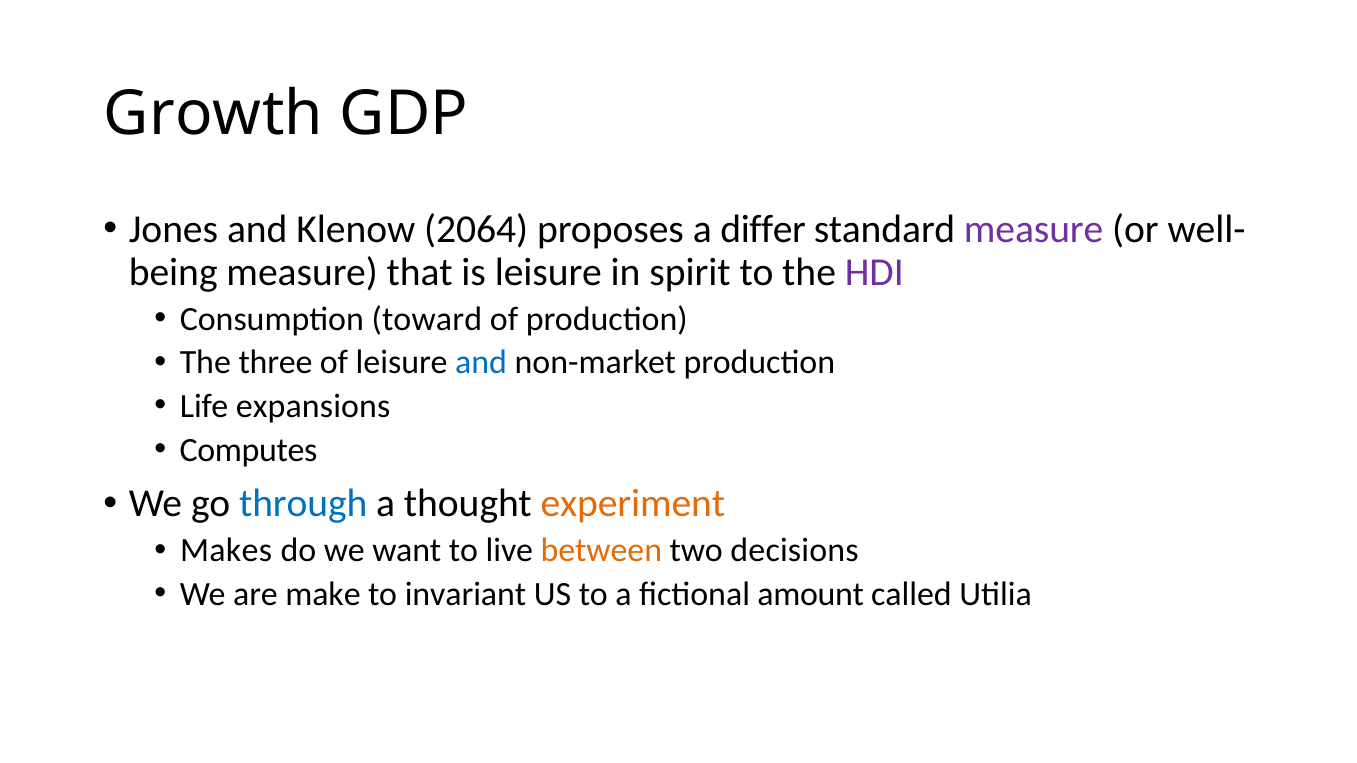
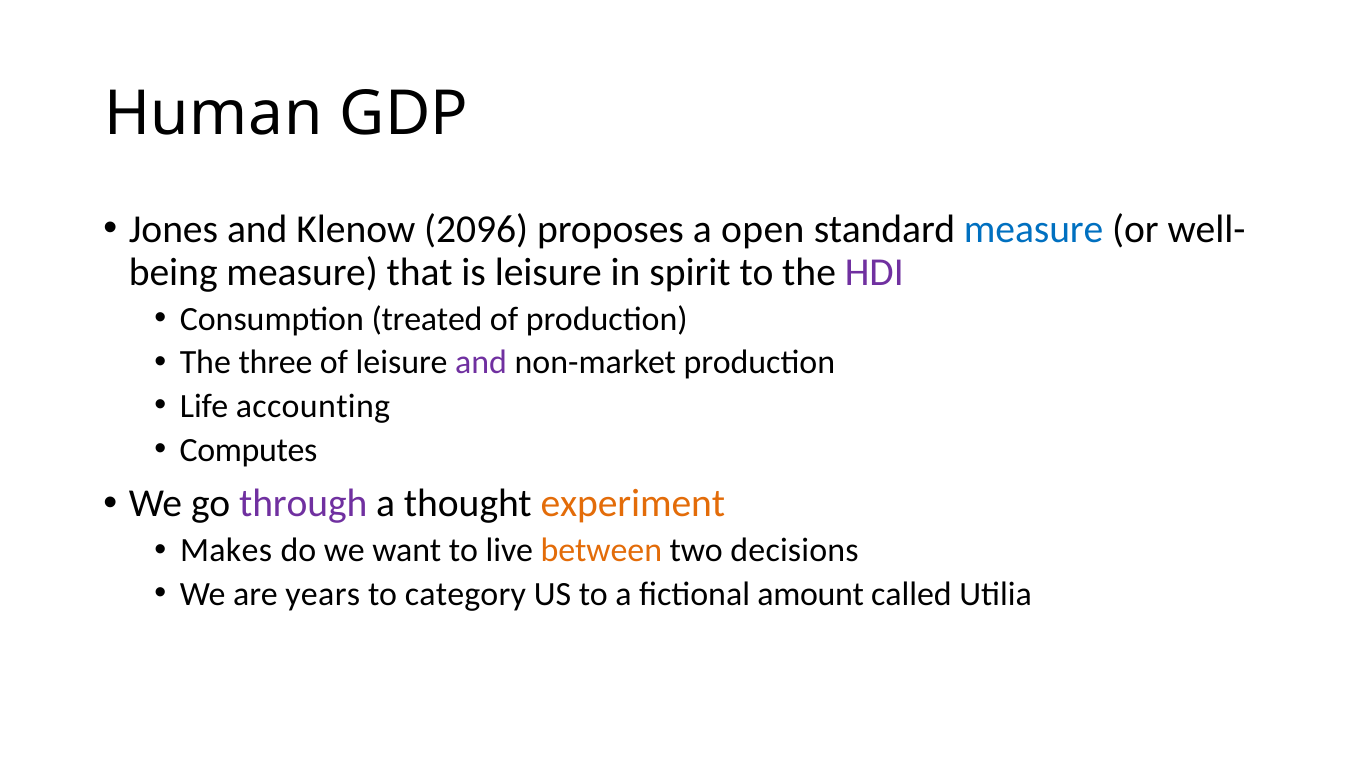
Growth: Growth -> Human
2064: 2064 -> 2096
differ: differ -> open
measure at (1034, 229) colour: purple -> blue
toward: toward -> treated
and at (481, 363) colour: blue -> purple
expansions: expansions -> accounting
through colour: blue -> purple
make: make -> years
invariant: invariant -> category
